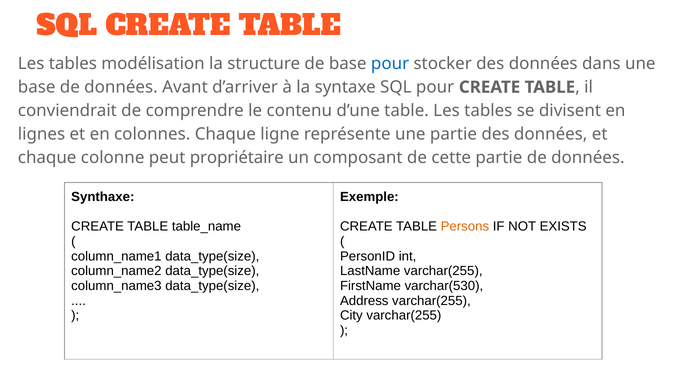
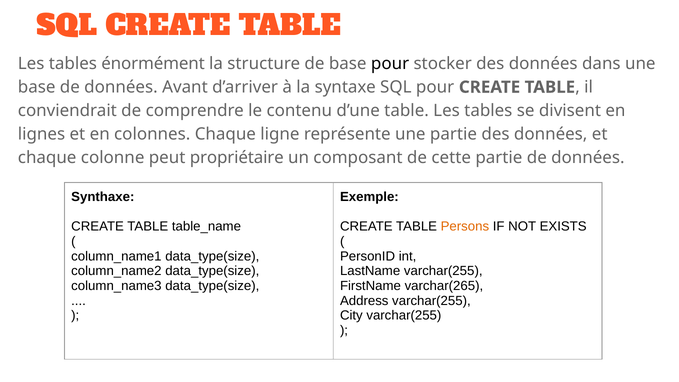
modélisation: modélisation -> énormément
pour at (390, 64) colour: blue -> black
varchar(530: varchar(530 -> varchar(265
